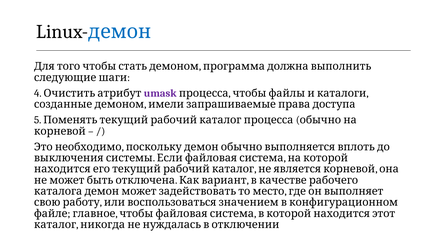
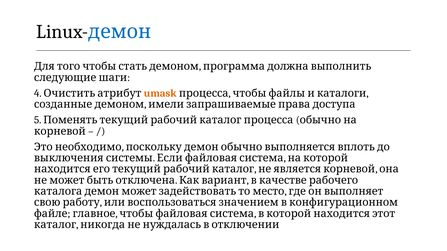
umask colour: purple -> orange
